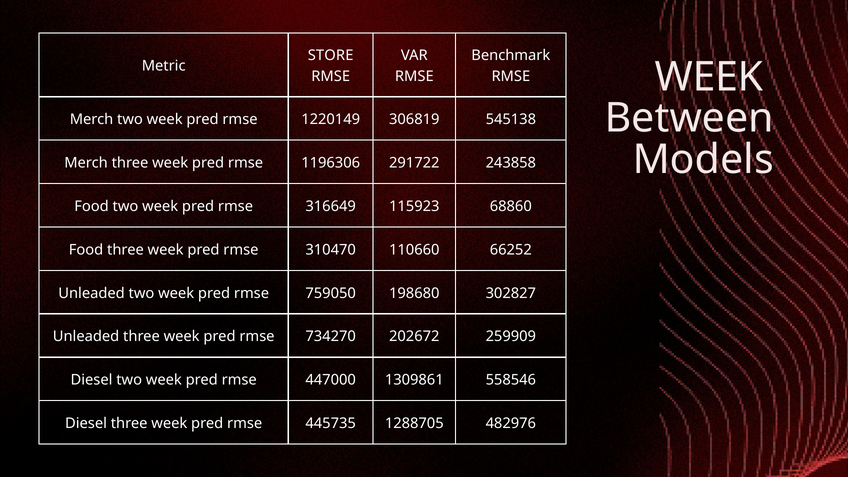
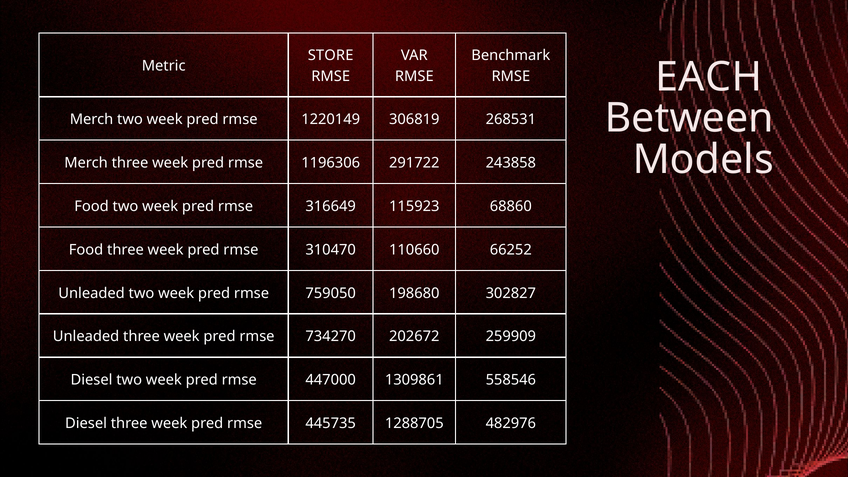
WEEK at (709, 77): WEEK -> EACH
545138: 545138 -> 268531
